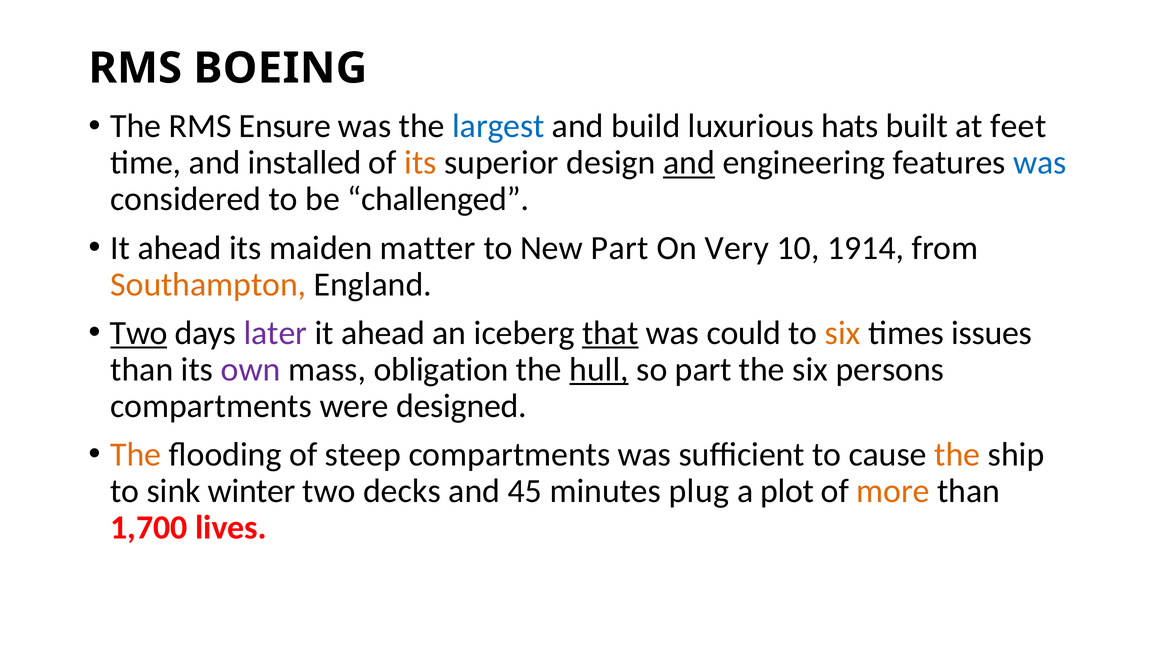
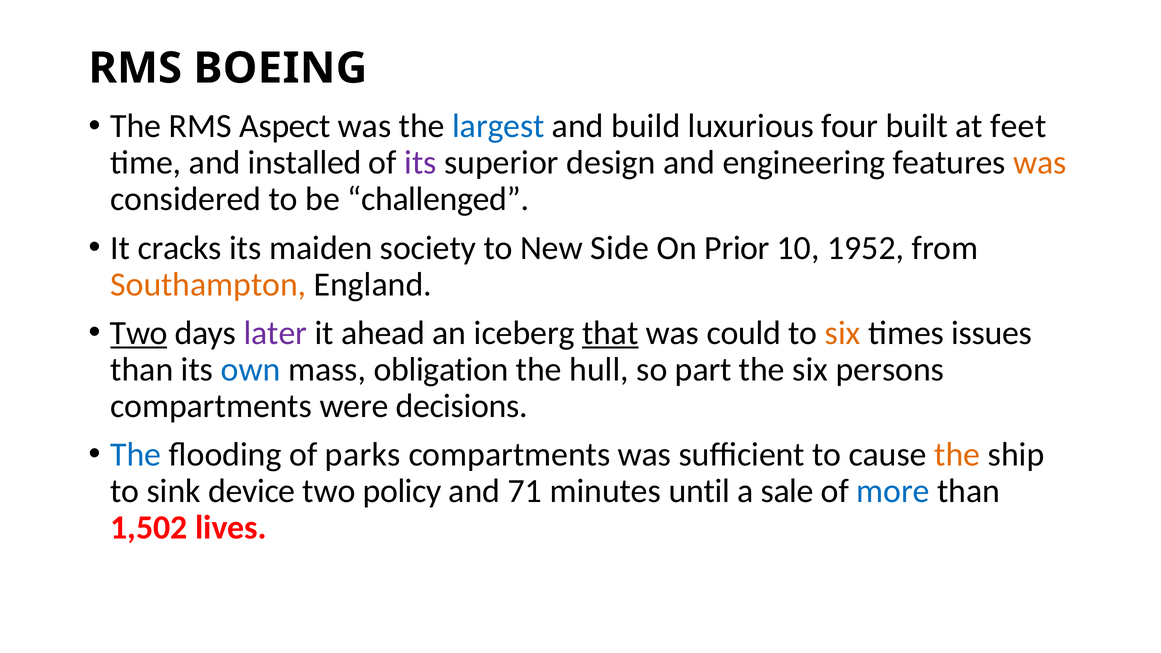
Ensure: Ensure -> Aspect
hats: hats -> four
its at (420, 163) colour: orange -> purple
and at (689, 163) underline: present -> none
was at (1040, 163) colour: blue -> orange
ahead at (180, 248): ahead -> cracks
matter: matter -> society
New Part: Part -> Side
Very: Very -> Prior
1914: 1914 -> 1952
own colour: purple -> blue
hull underline: present -> none
designed: designed -> decisions
The at (136, 455) colour: orange -> blue
steep: steep -> parks
winter: winter -> device
decks: decks -> policy
45: 45 -> 71
plug: plug -> until
plot: plot -> sale
more colour: orange -> blue
1,700: 1,700 -> 1,502
